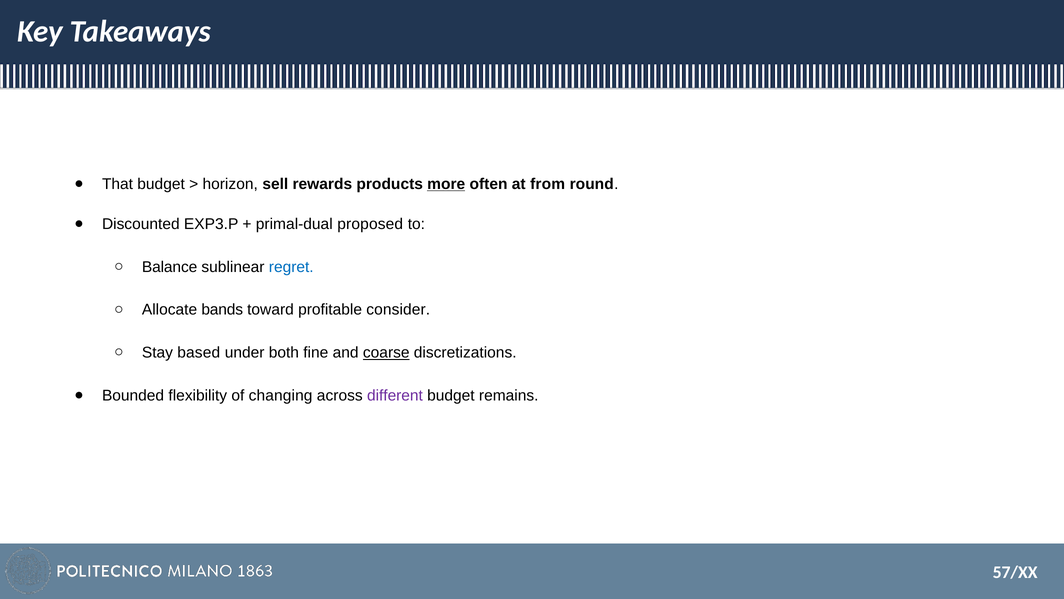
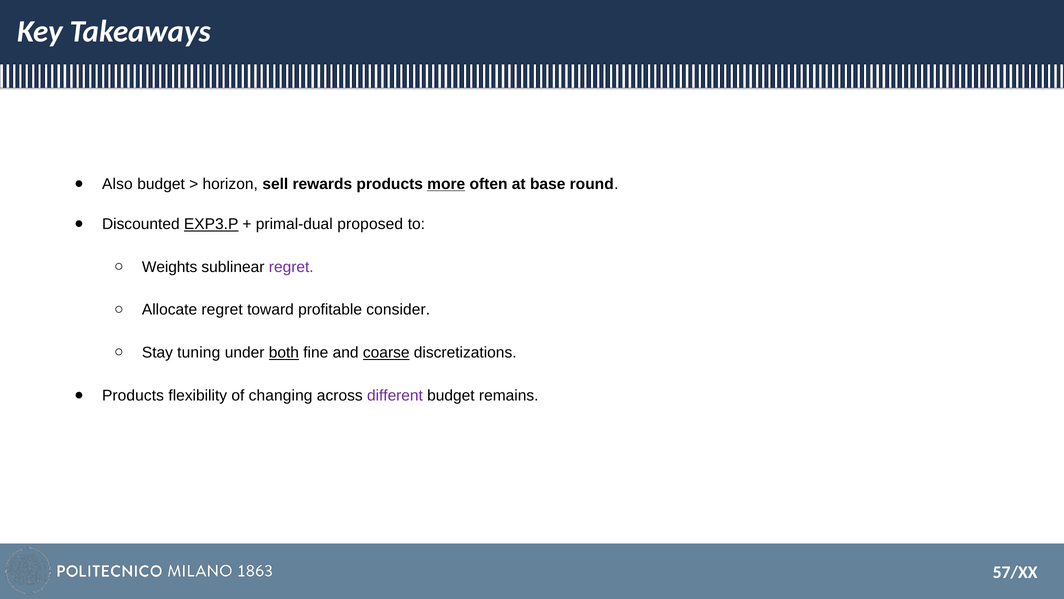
That: That -> Also
from: from -> base
EXP3.P underline: none -> present
Balance: Balance -> Weights
regret at (291, 267) colour: blue -> purple
Allocate bands: bands -> regret
based: based -> tuning
both underline: none -> present
Bounded at (133, 395): Bounded -> Products
